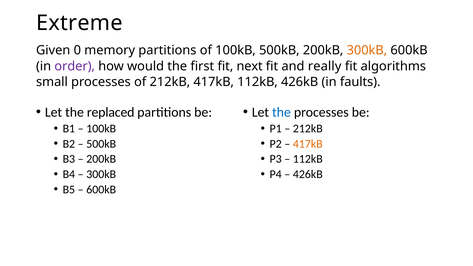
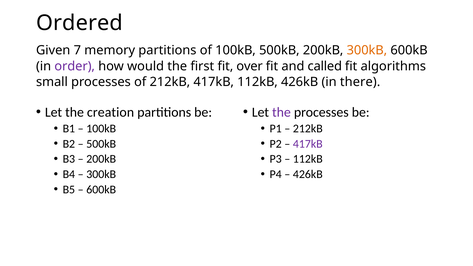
Extreme: Extreme -> Ordered
0: 0 -> 7
next: next -> over
really: really -> called
faults: faults -> there
replaced: replaced -> creation
the at (281, 112) colour: blue -> purple
417kB at (308, 144) colour: orange -> purple
